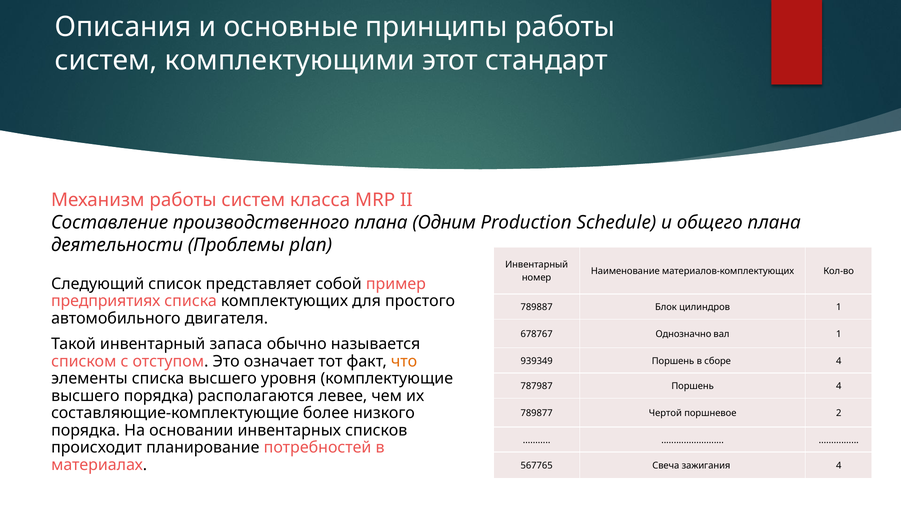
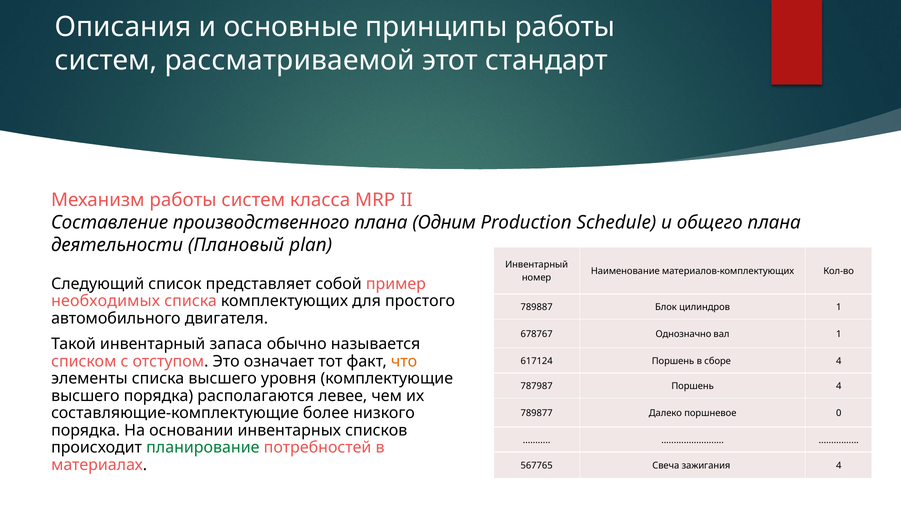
комплектующими: комплектующими -> рассматриваемой
Проблемы: Проблемы -> Плановый
предприятиях: предприятиях -> необходимых
939349: 939349 -> 617124
Чертой: Чертой -> Далеко
2: 2 -> 0
планирование colour: black -> green
